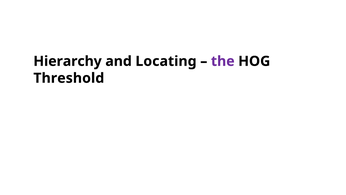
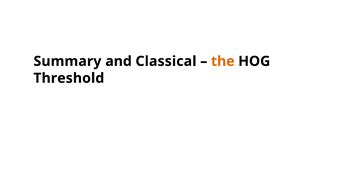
Hierarchy: Hierarchy -> Summary
Locating: Locating -> Classical
the colour: purple -> orange
